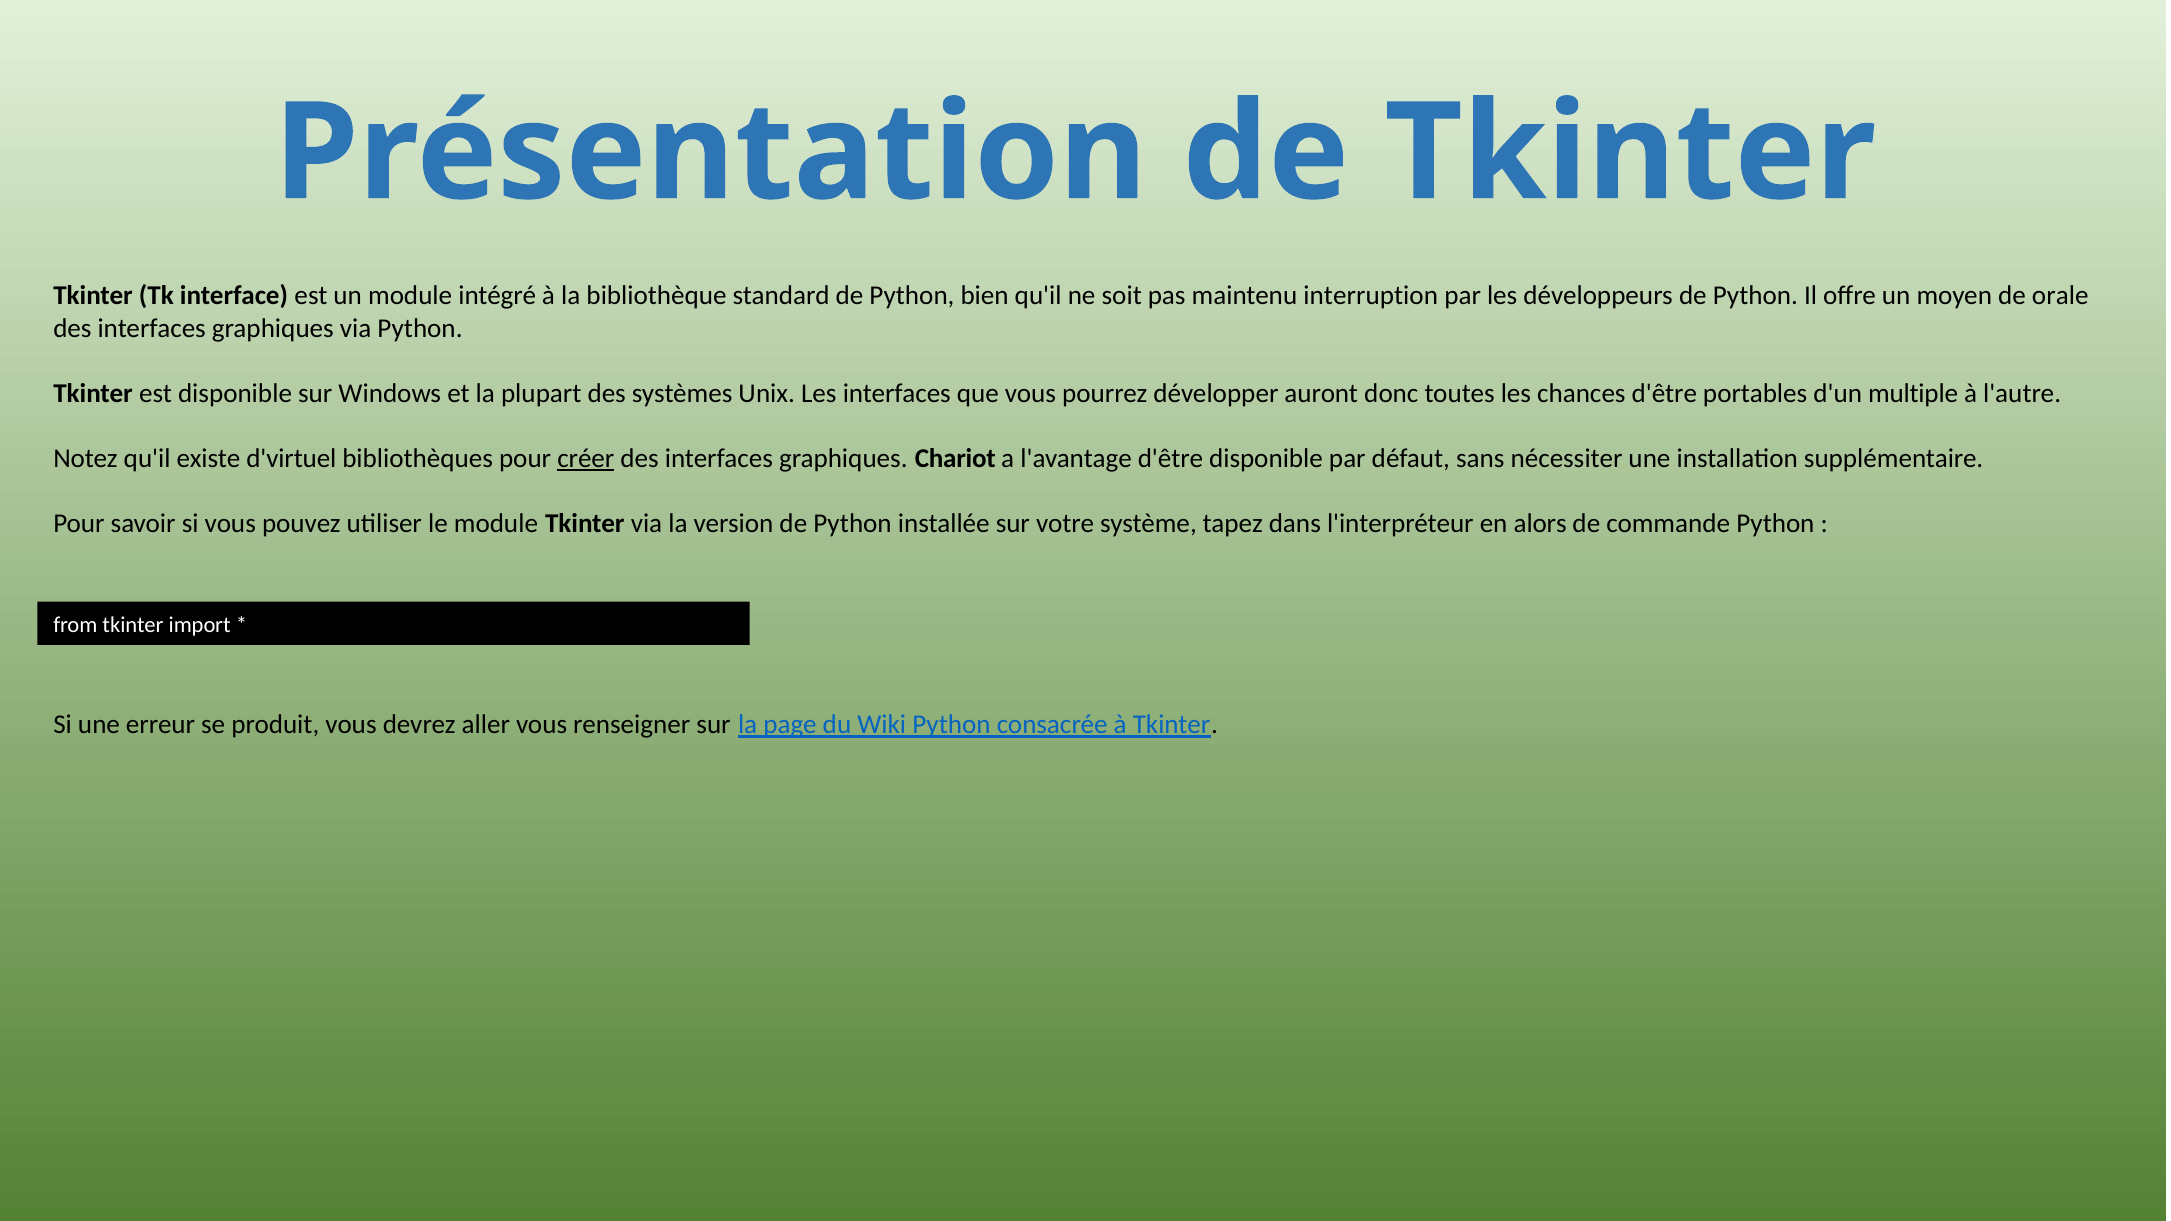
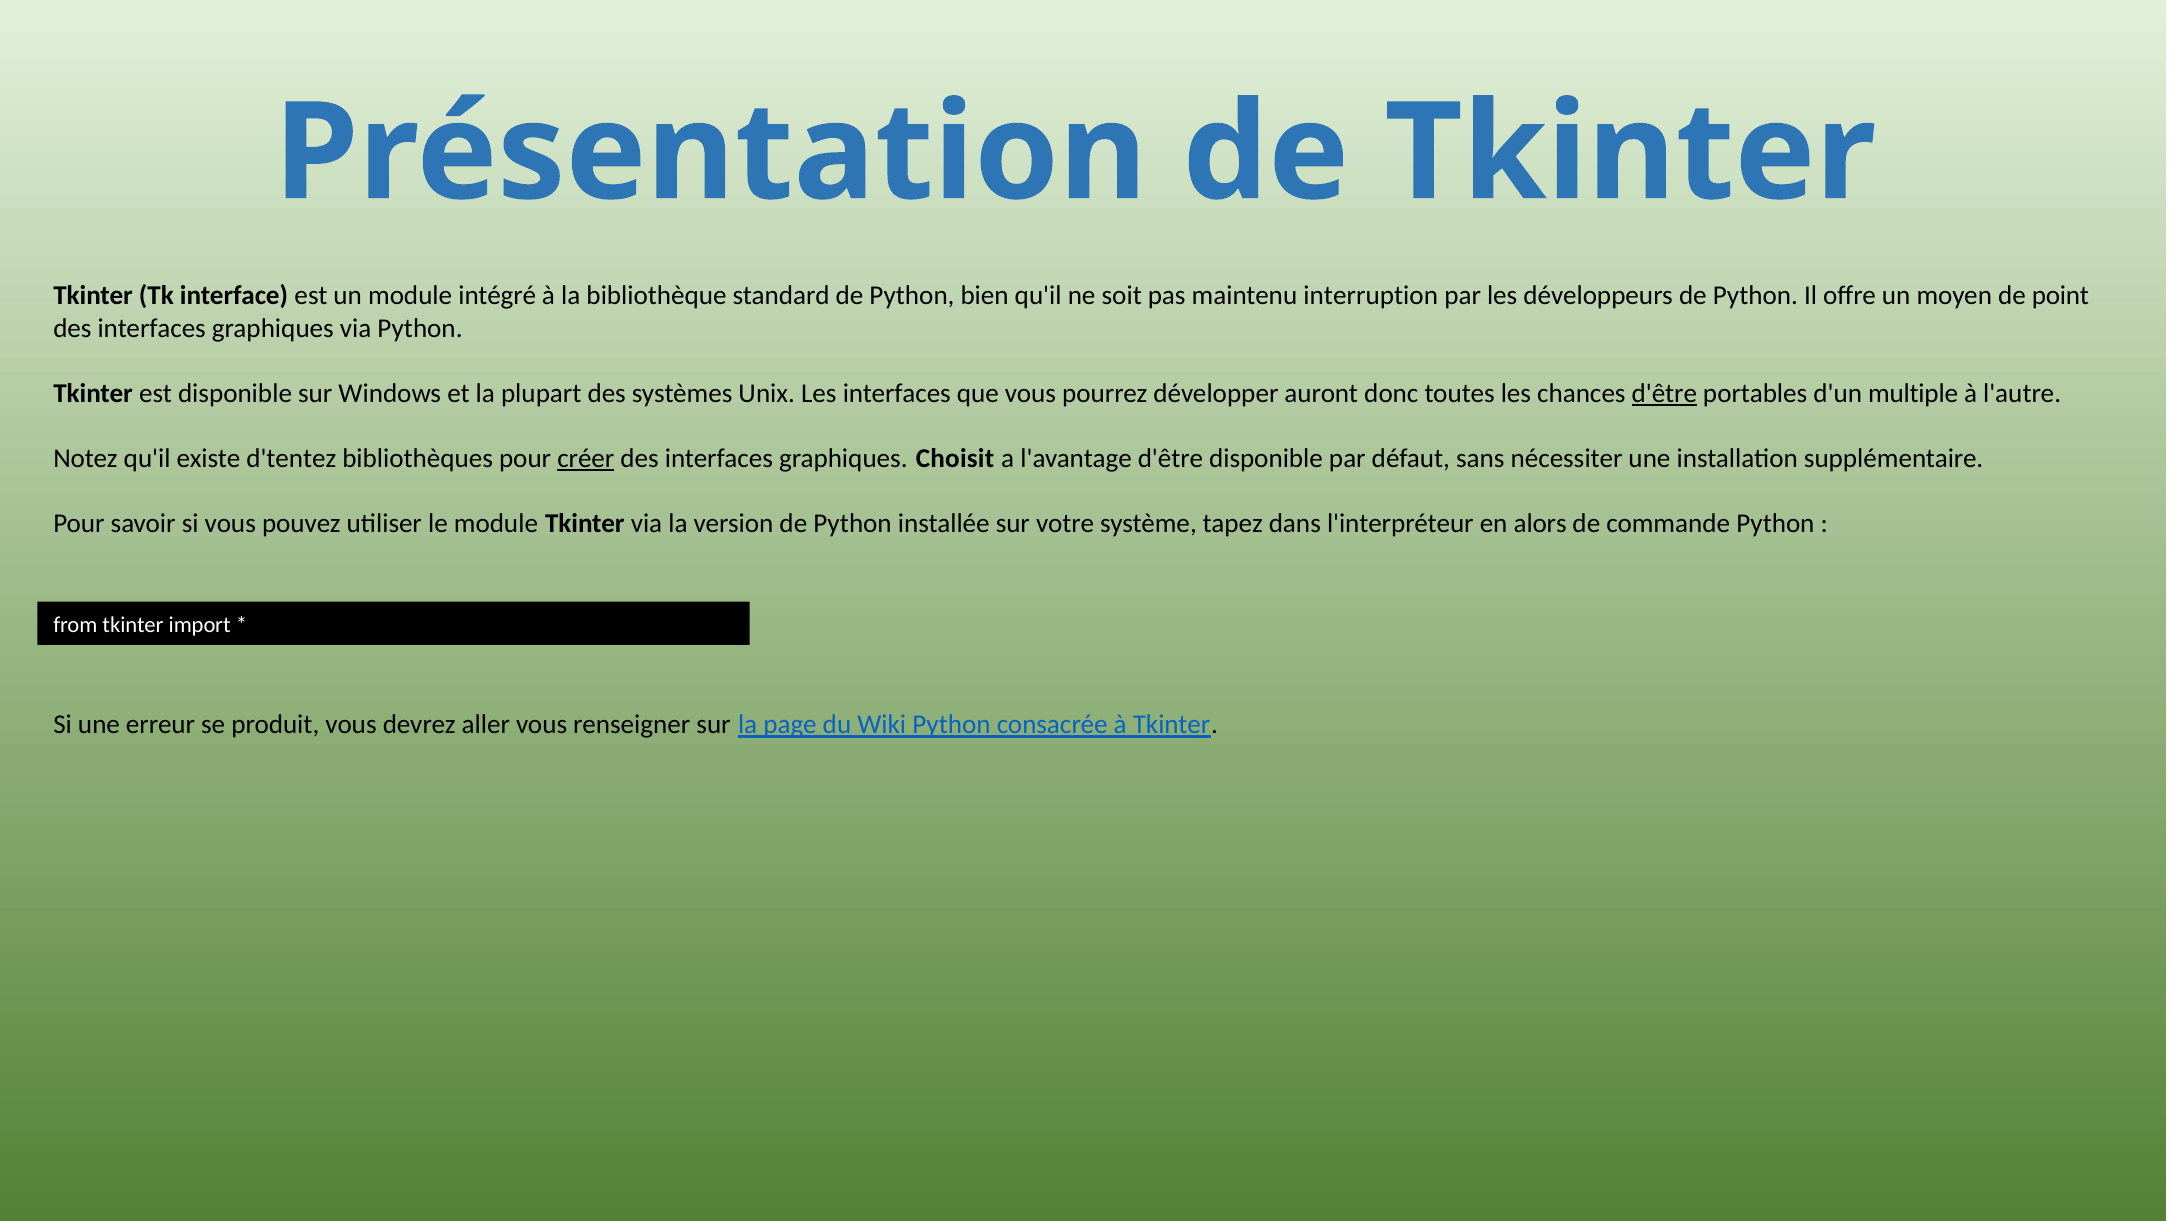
orale: orale -> point
d'être at (1664, 393) underline: none -> present
d'virtuel: d'virtuel -> d'tentez
Chariot: Chariot -> Choisit
